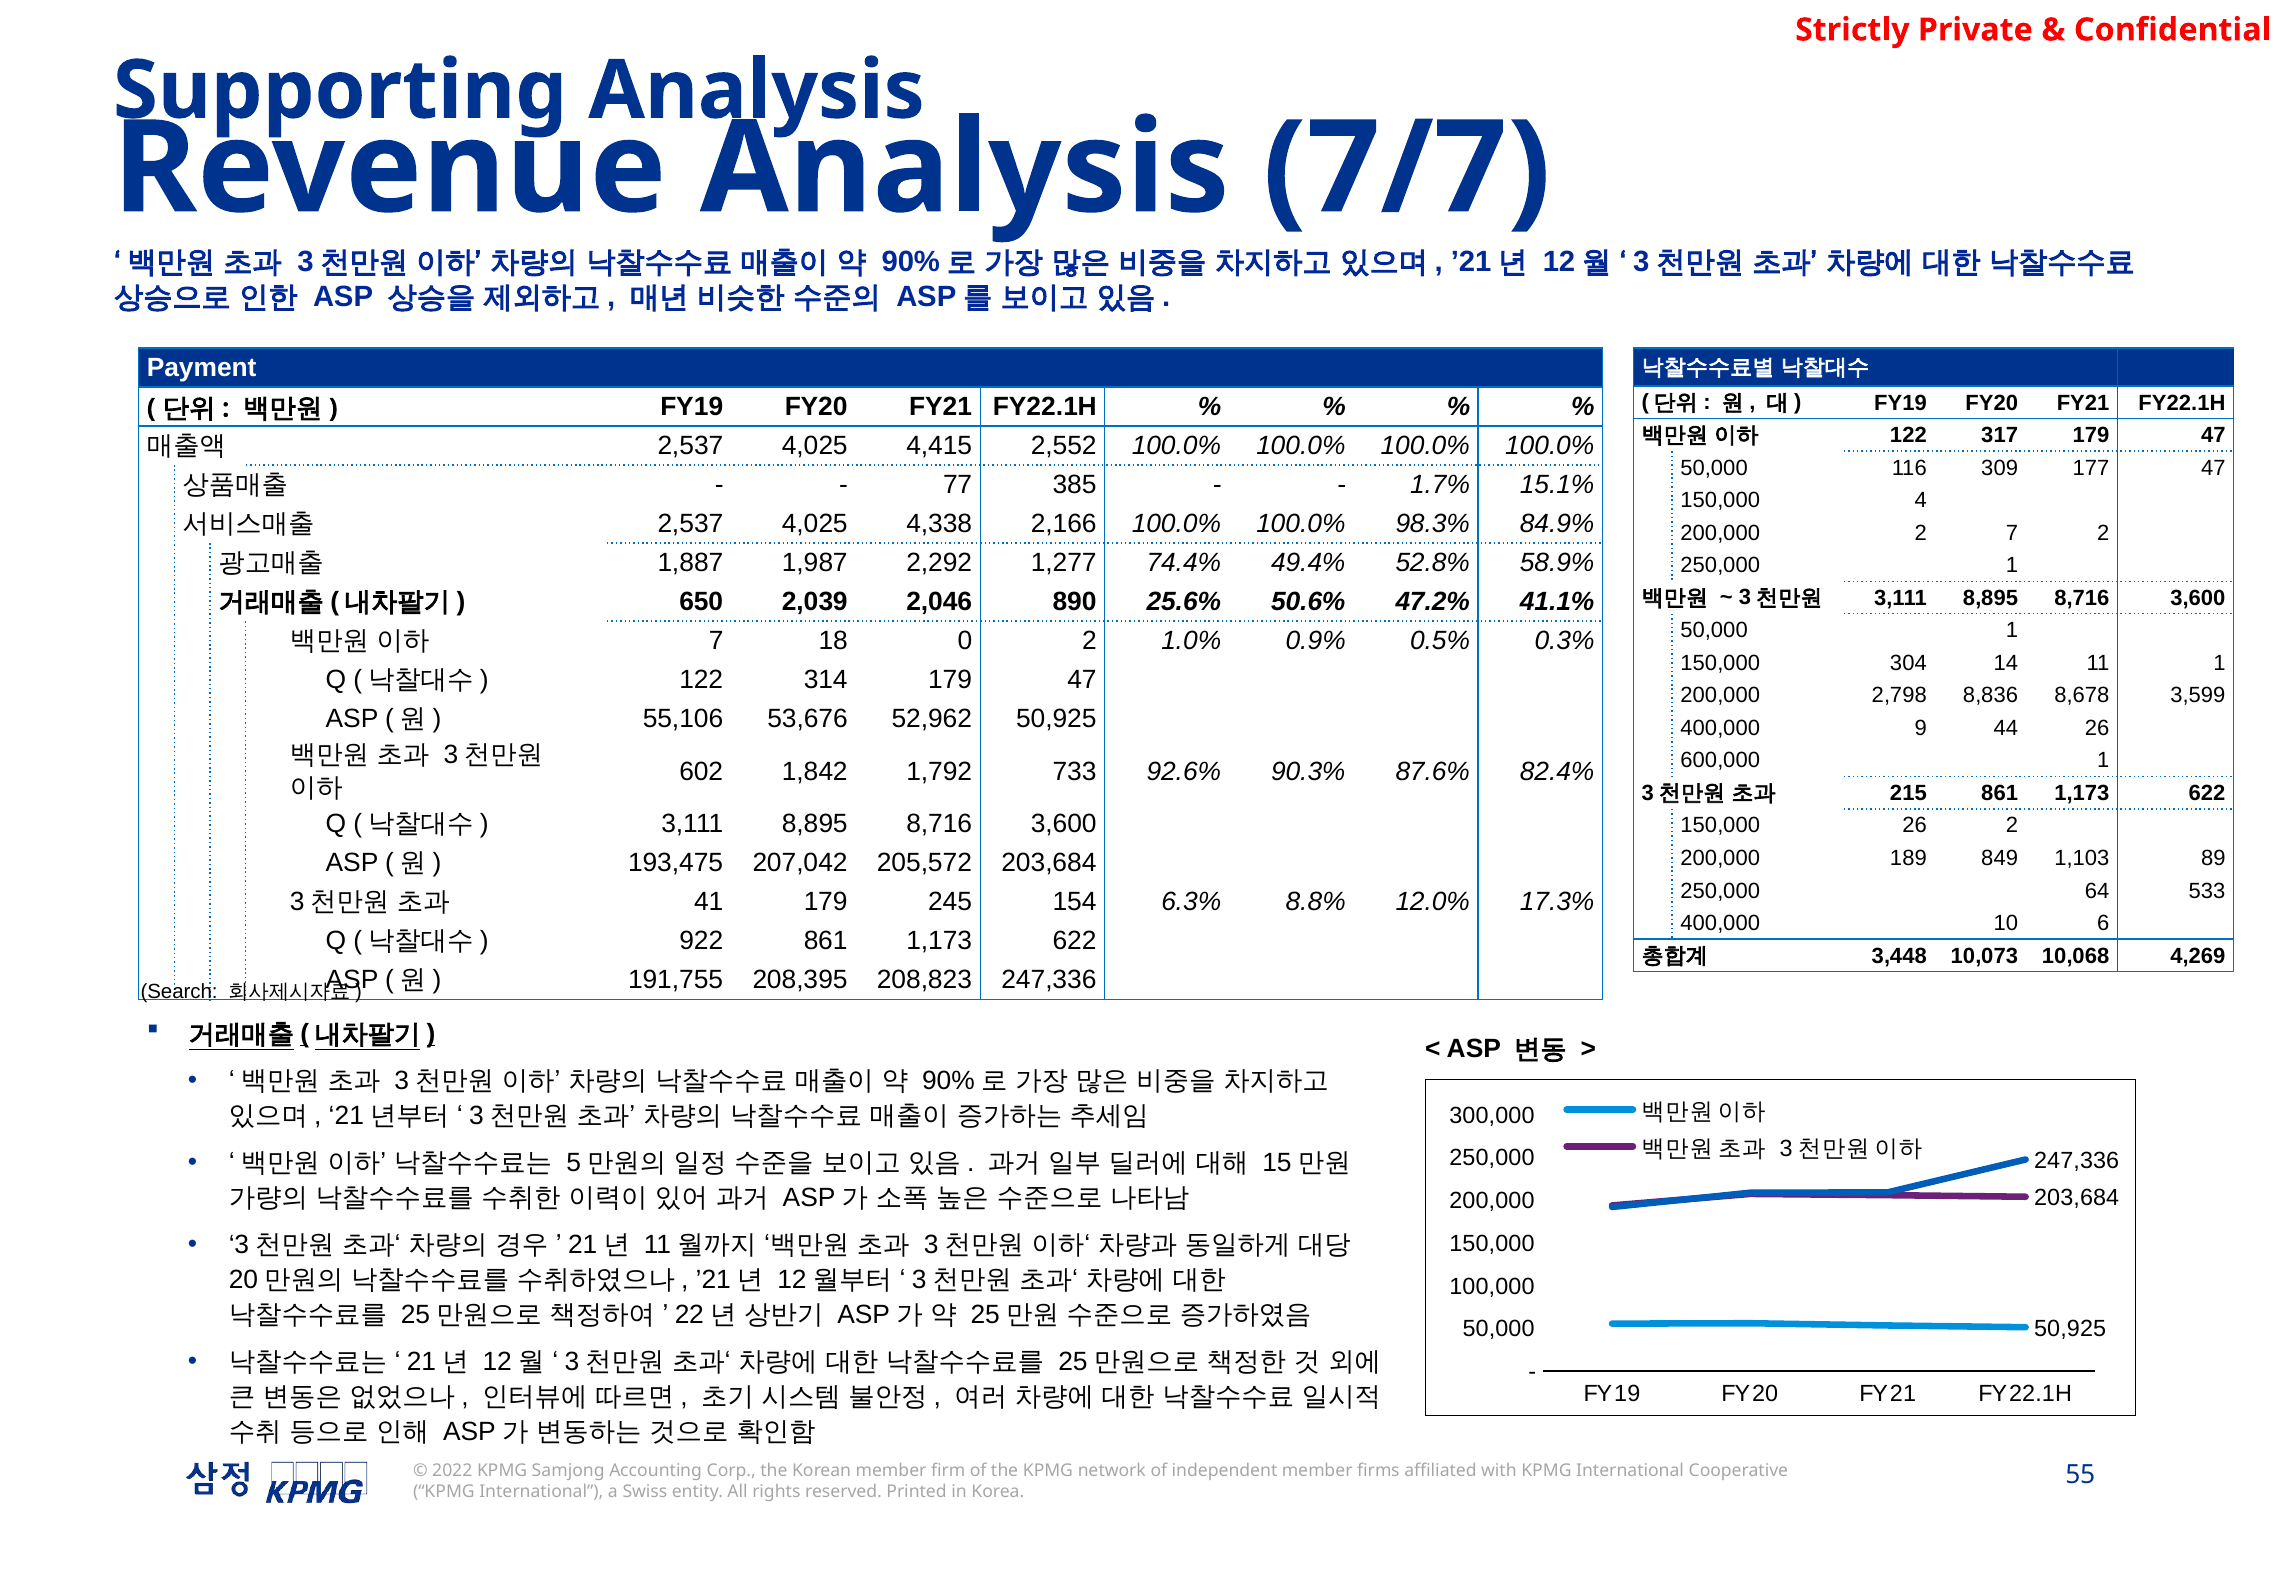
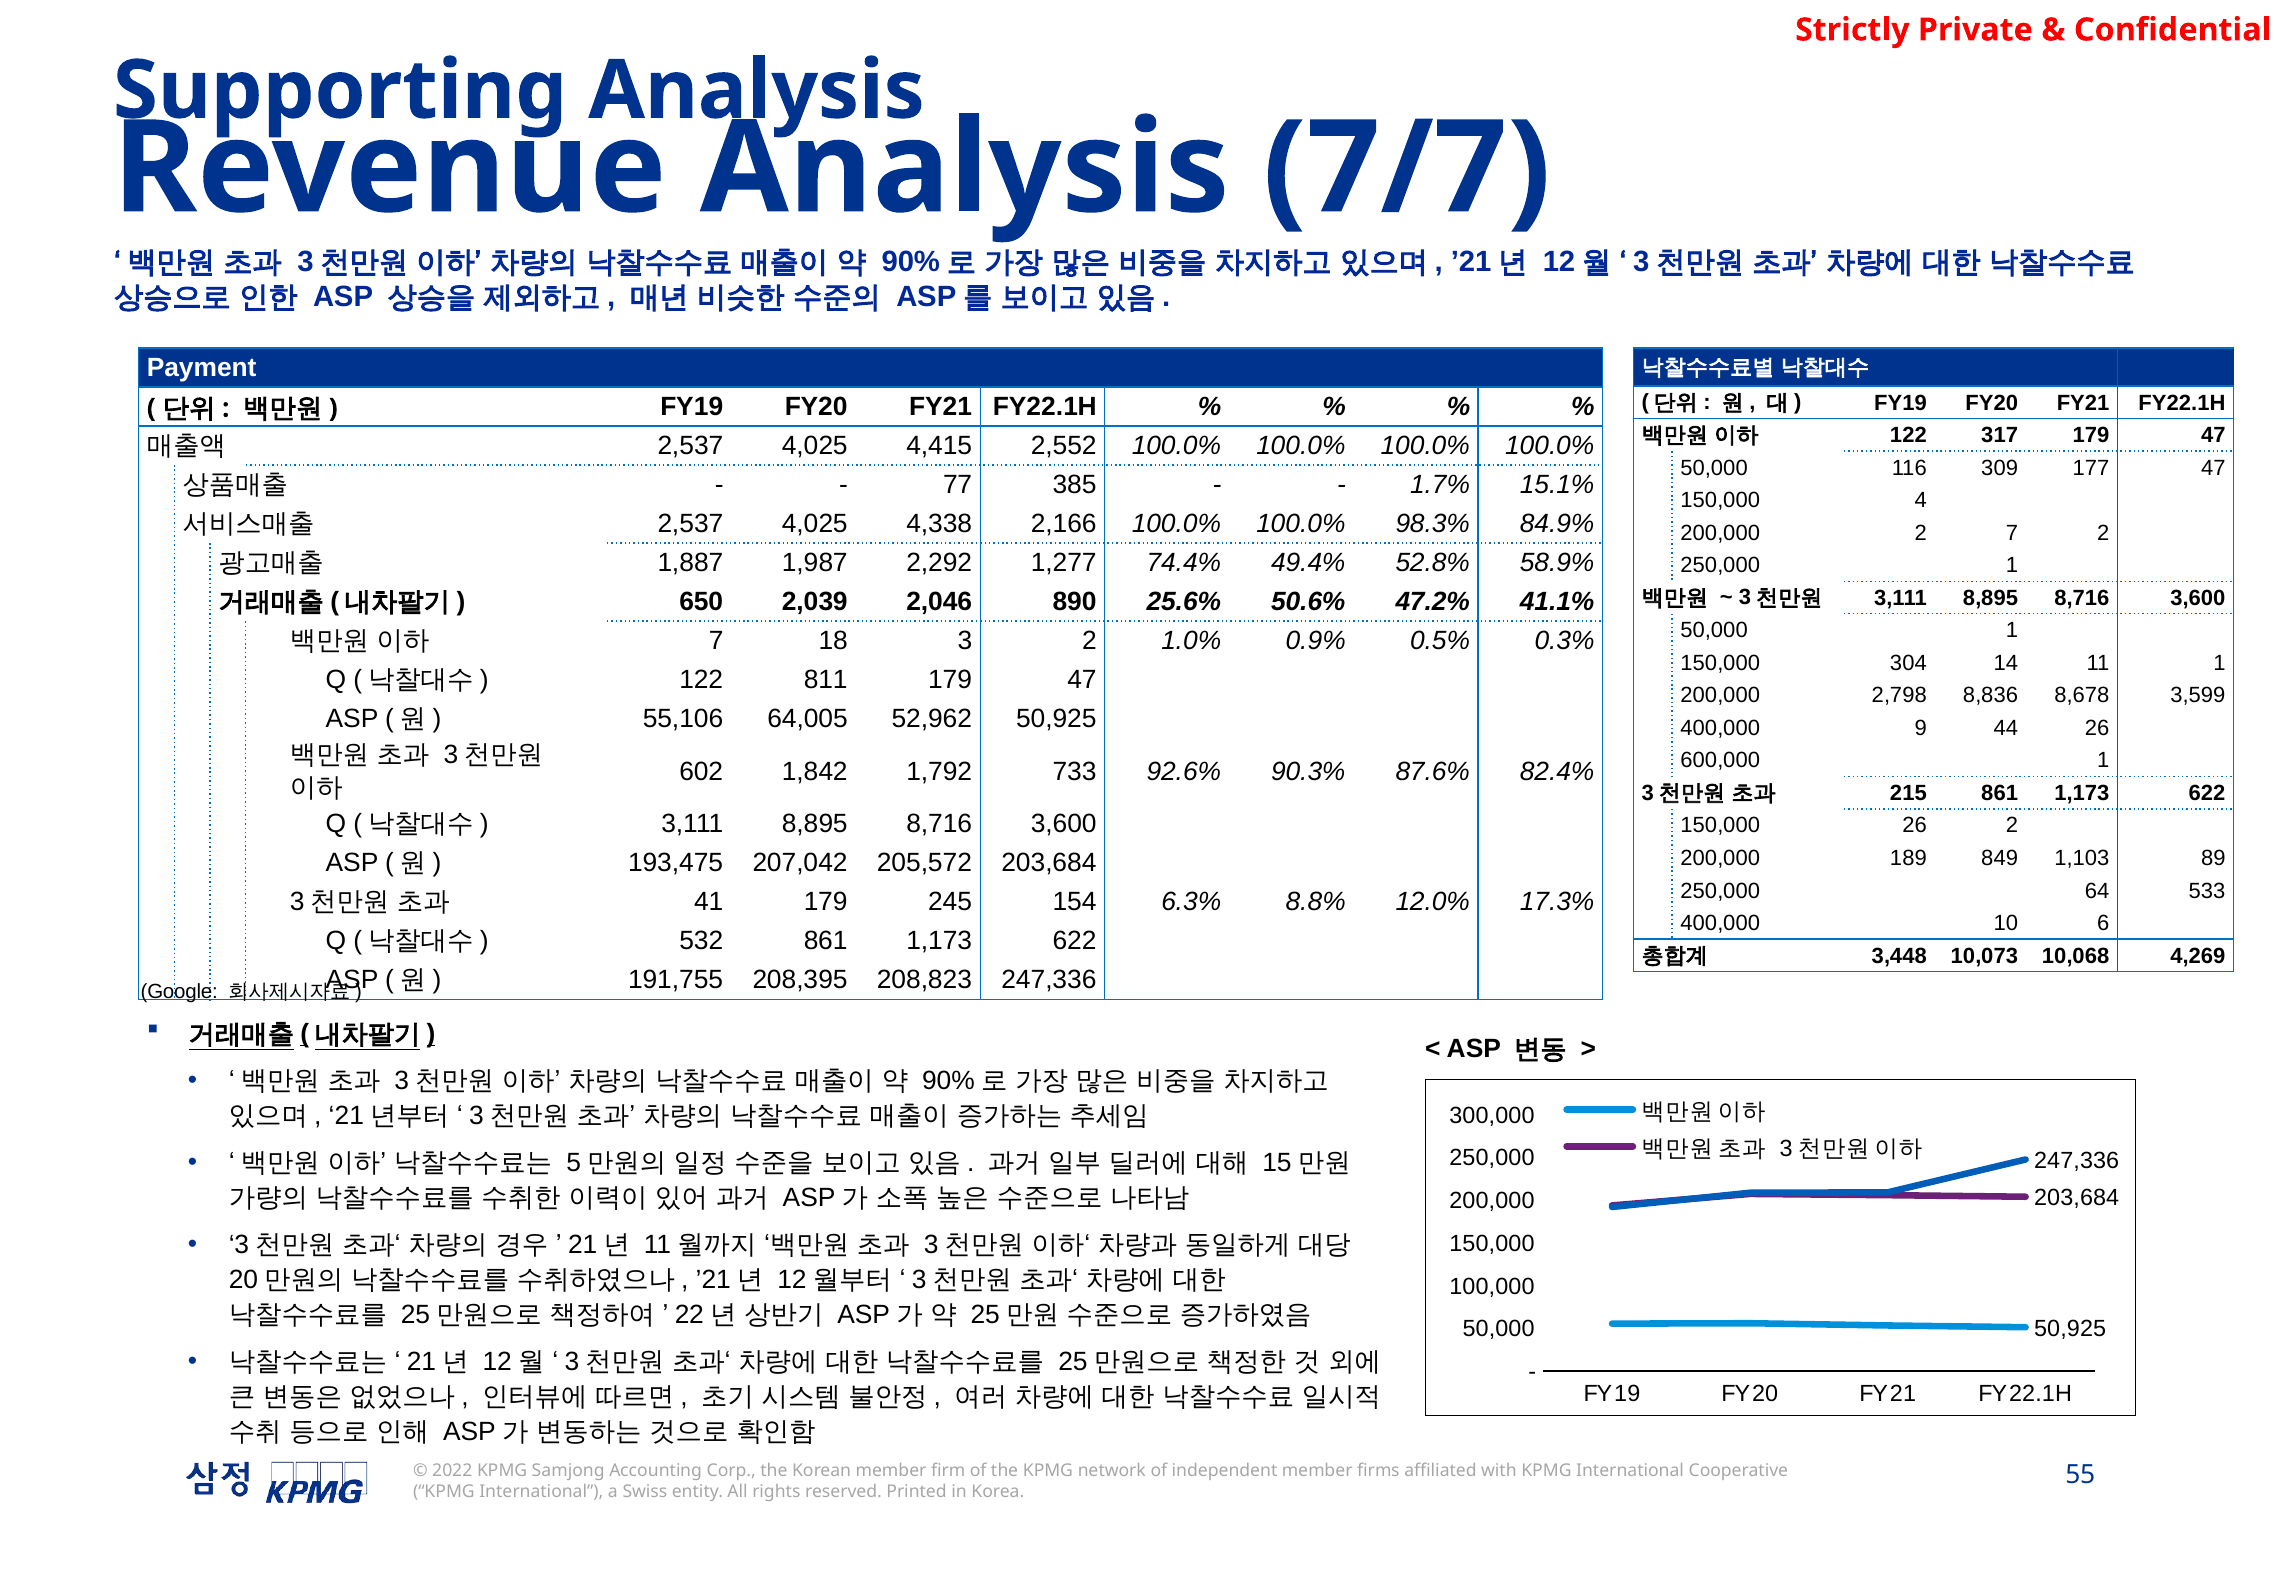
18 0: 0 -> 3
314: 314 -> 811
53,676: 53,676 -> 64,005
922: 922 -> 532
Search: Search -> Google
